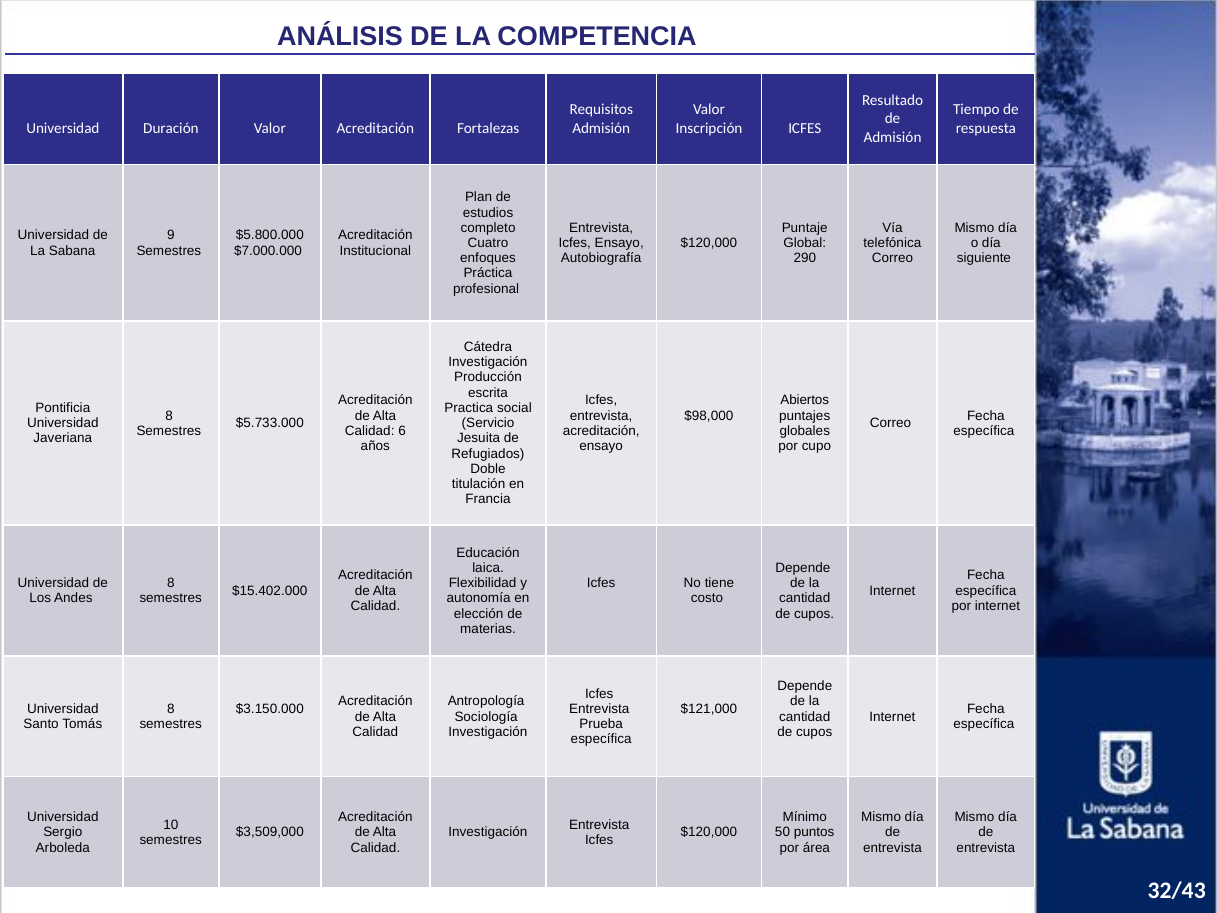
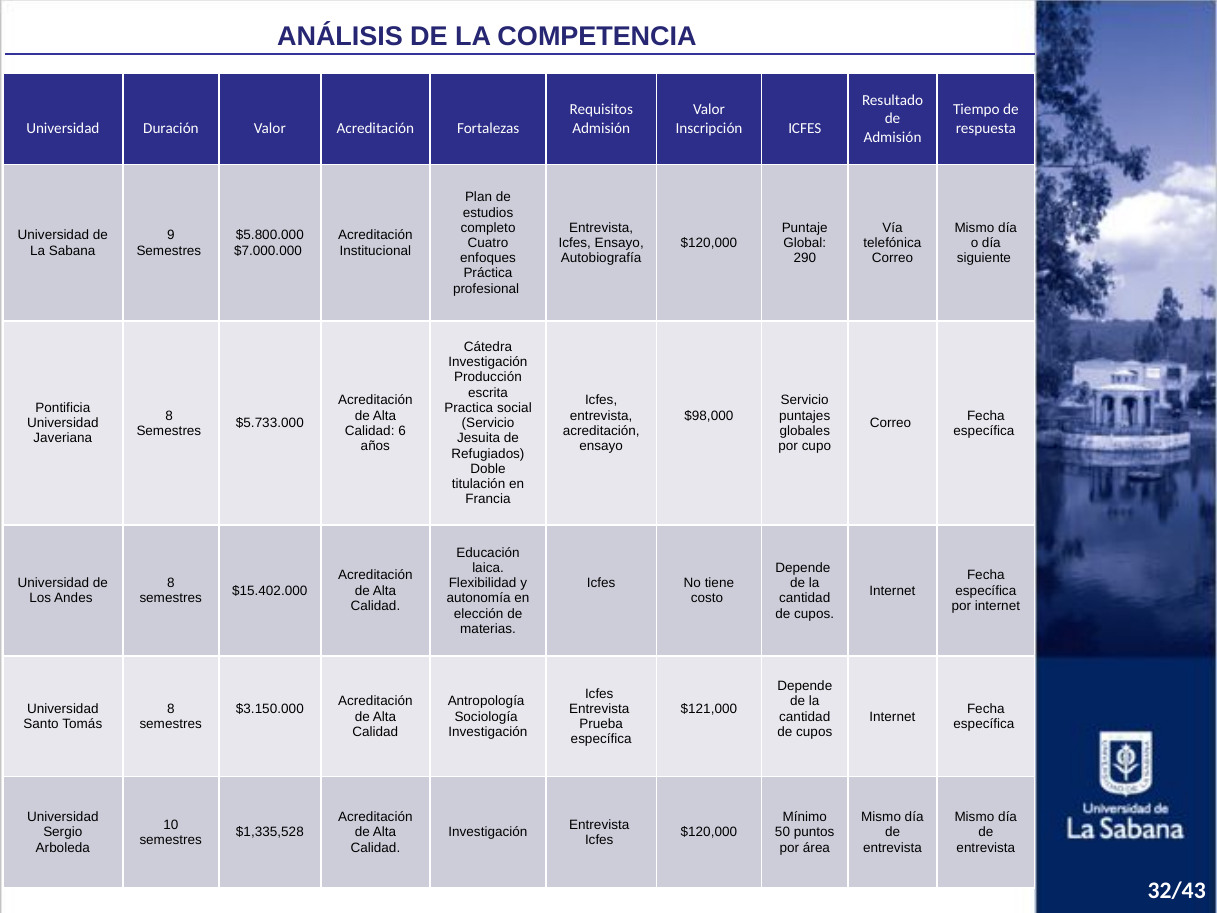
Abiertos at (805, 400): Abiertos -> Servicio
$3,509,000: $3,509,000 -> $1,335,528
